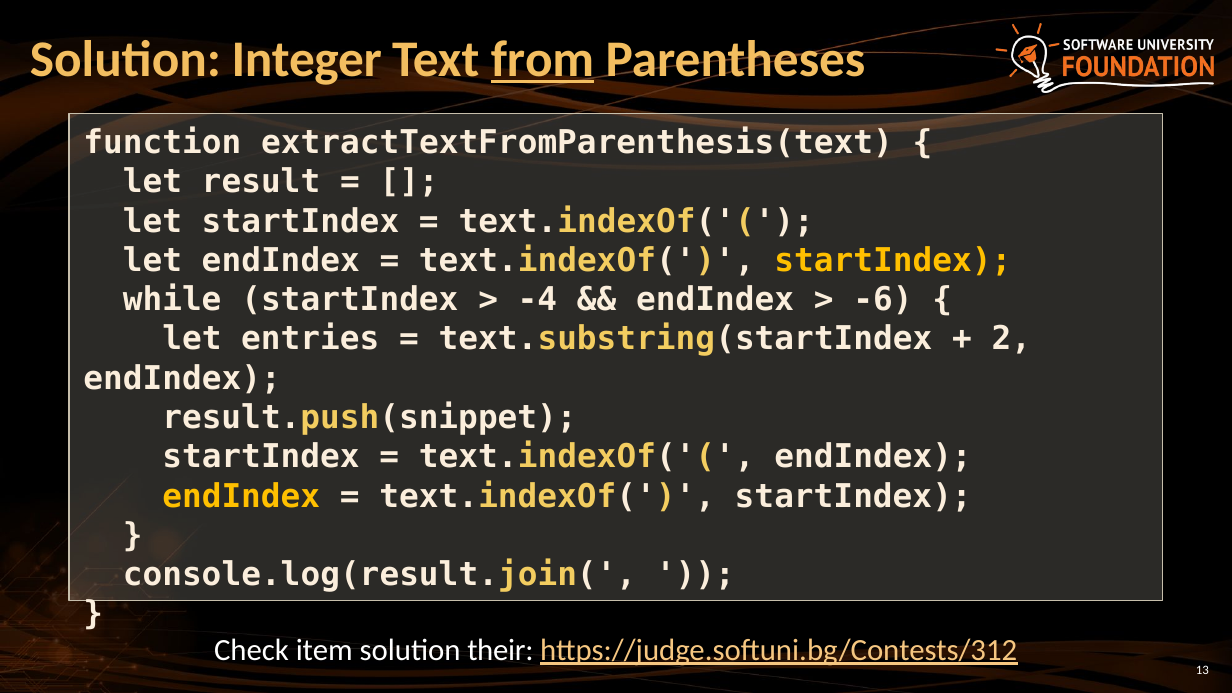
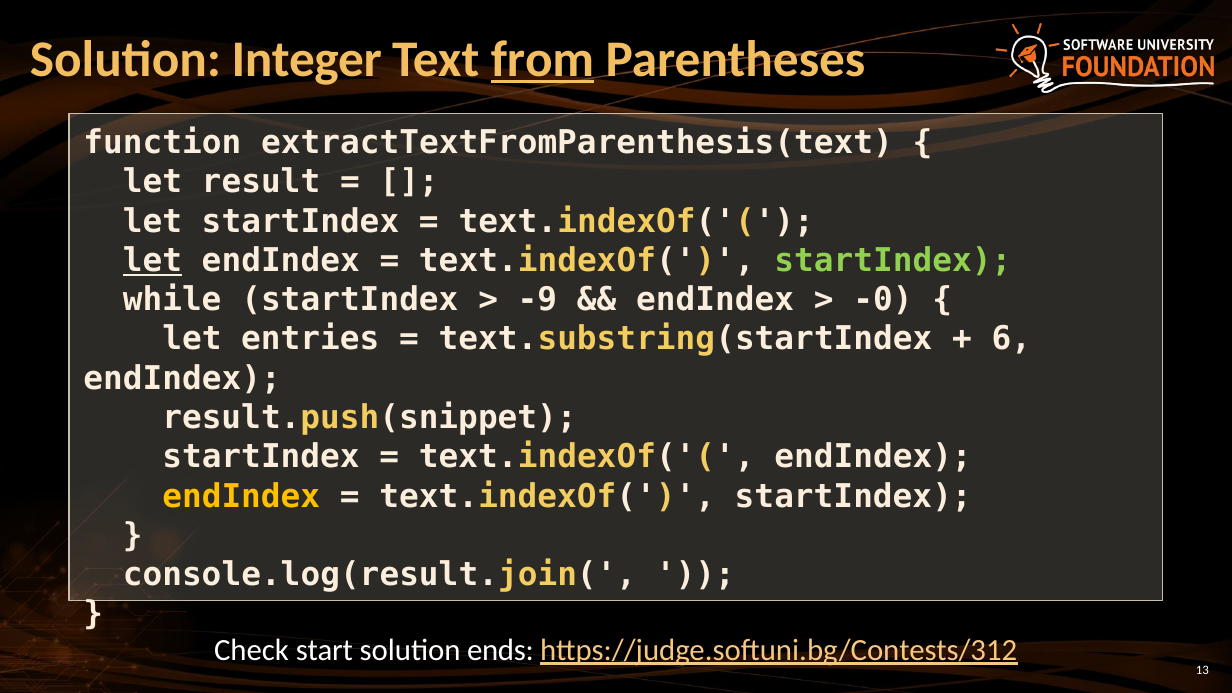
let at (152, 261) underline: none -> present
startIndex at (893, 261) colour: yellow -> light green
-4: -4 -> -9
-6: -6 -> -0
2: 2 -> 6
item: item -> start
their: their -> ends
